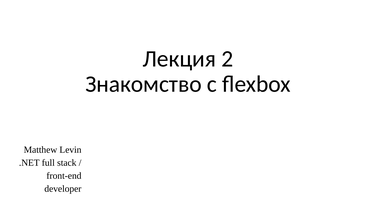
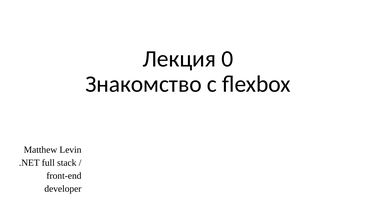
2: 2 -> 0
